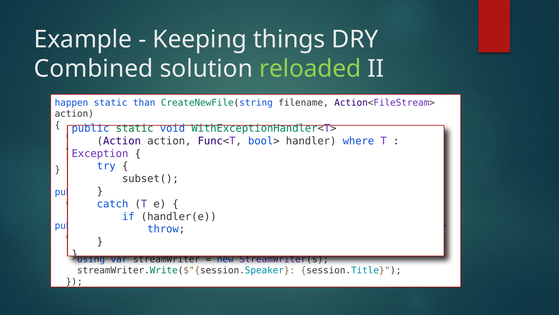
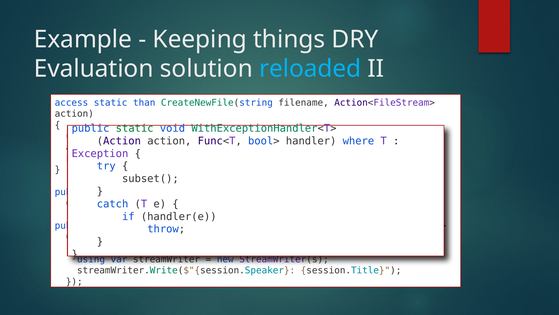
Combined: Combined -> Evaluation
reloaded colour: light green -> light blue
happen: happen -> access
